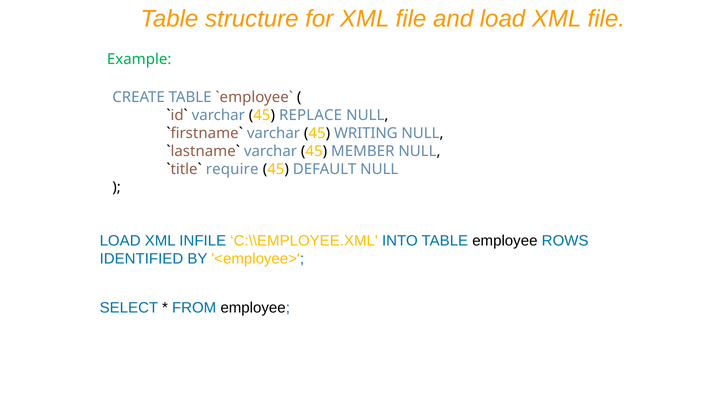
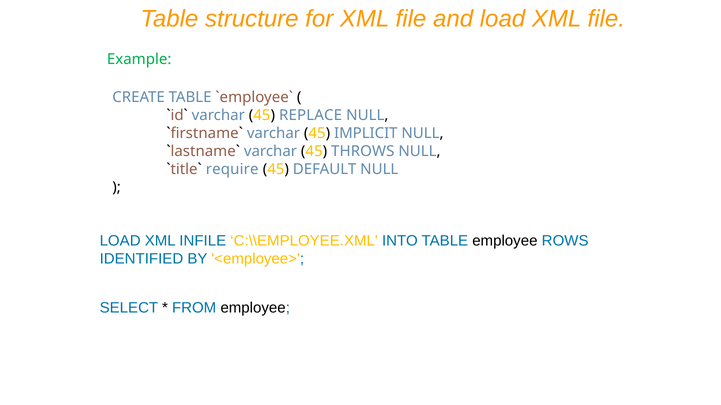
WRITING: WRITING -> IMPLICIT
MEMBER: MEMBER -> THROWS
